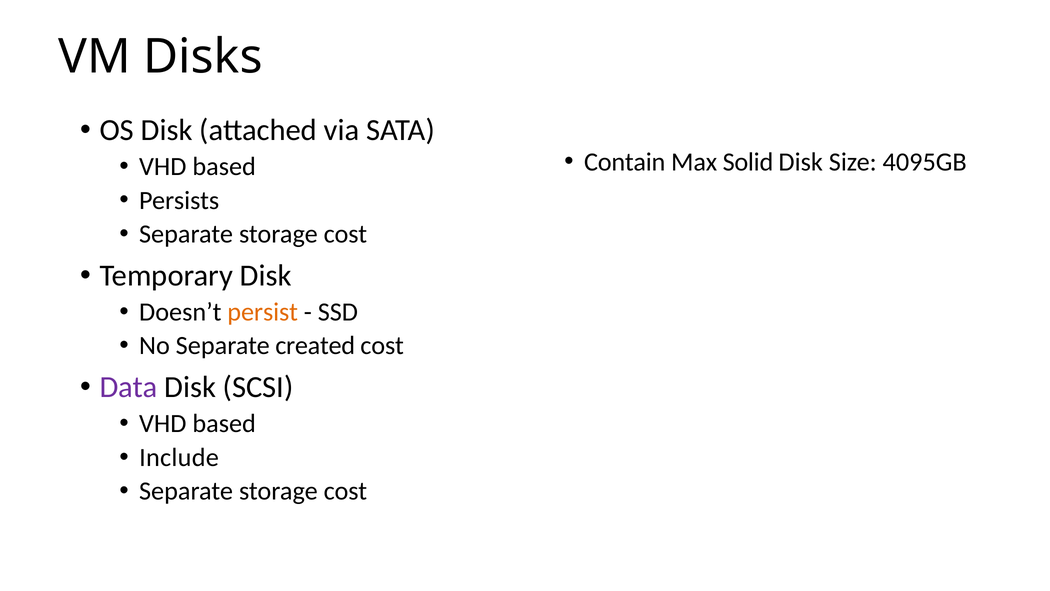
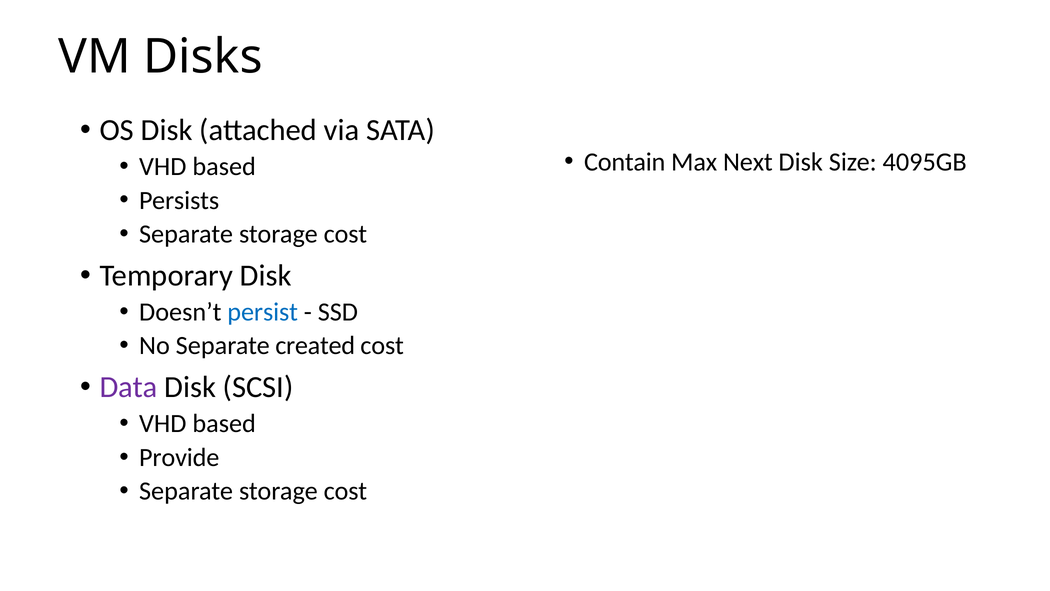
Solid: Solid -> Next
persist colour: orange -> blue
Include: Include -> Provide
